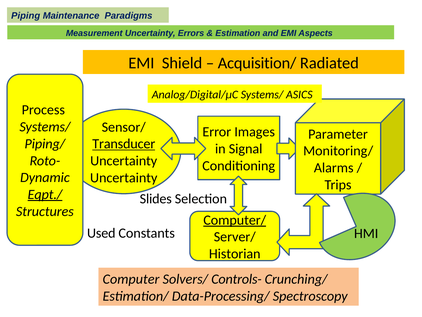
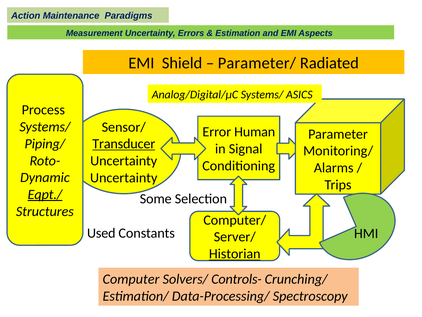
Piping: Piping -> Action
Acquisition/: Acquisition/ -> Parameter/
Images: Images -> Human
Slides: Slides -> Some
Computer/ underline: present -> none
Historian underline: none -> present
